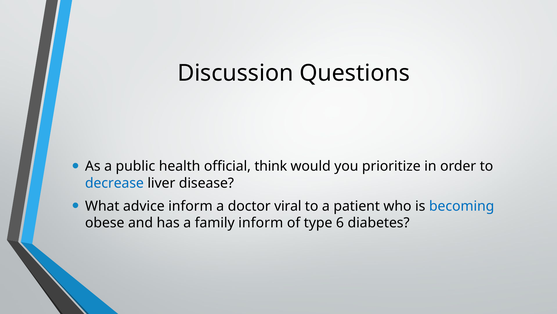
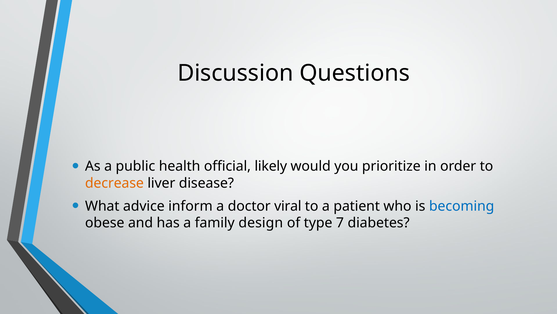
think: think -> likely
decrease colour: blue -> orange
family inform: inform -> design
6: 6 -> 7
